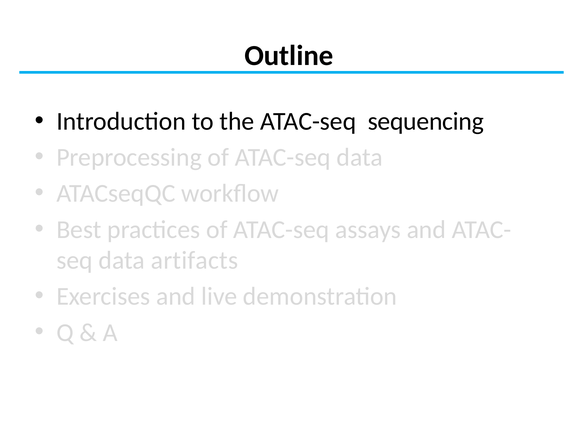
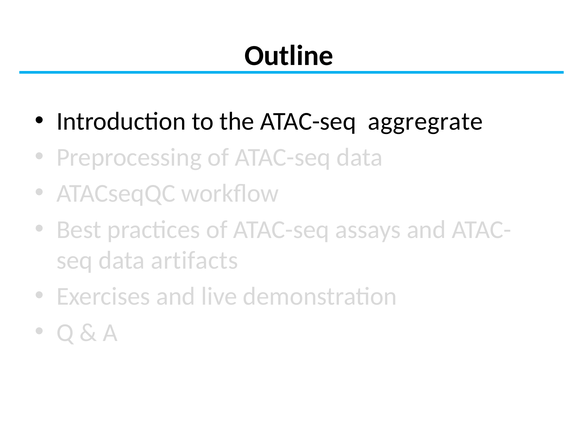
sequencing: sequencing -> aggregrate
